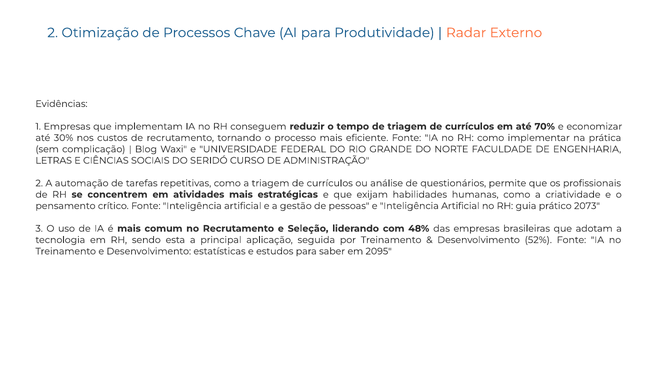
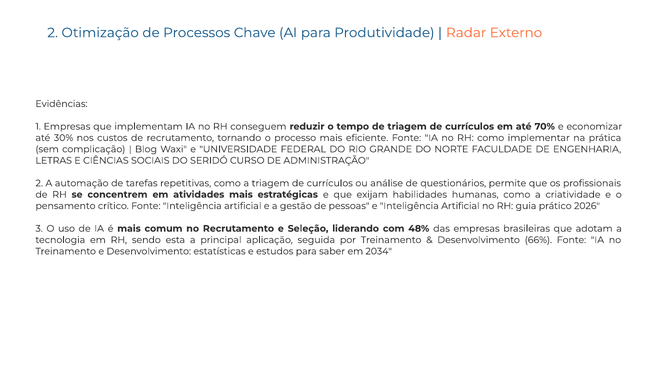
2073: 2073 -> 2026
52%: 52% -> 66%
2095: 2095 -> 2034
